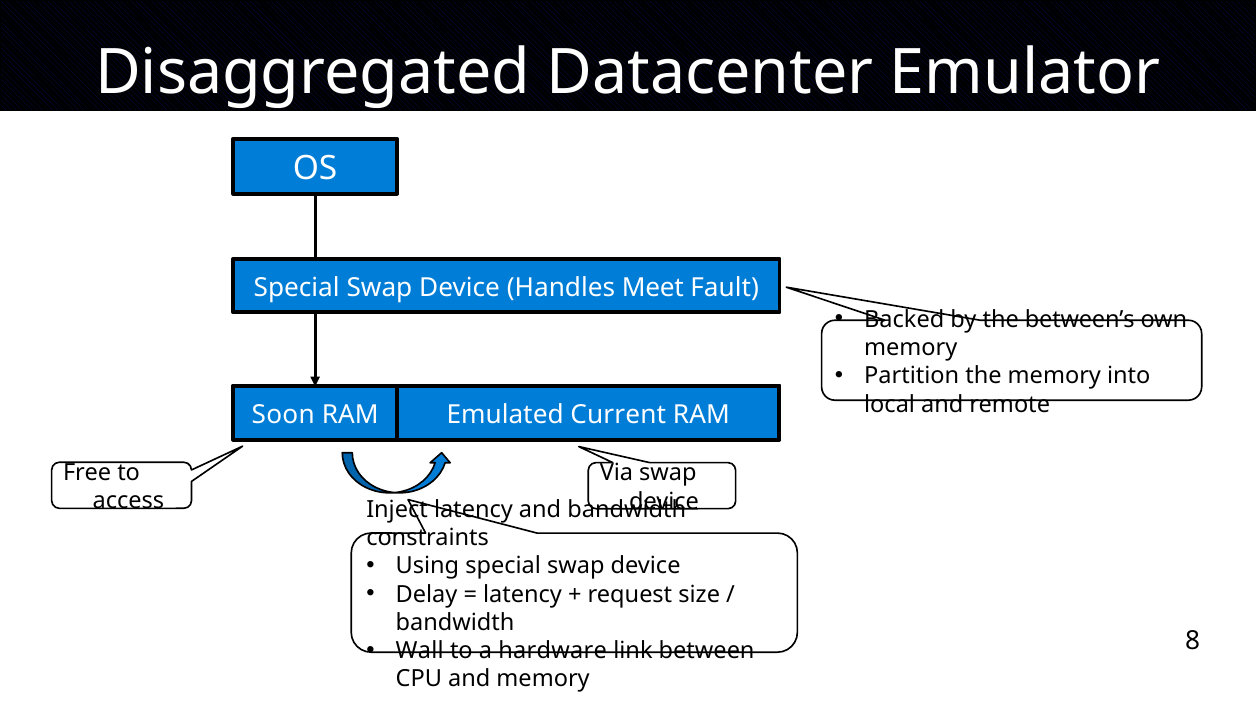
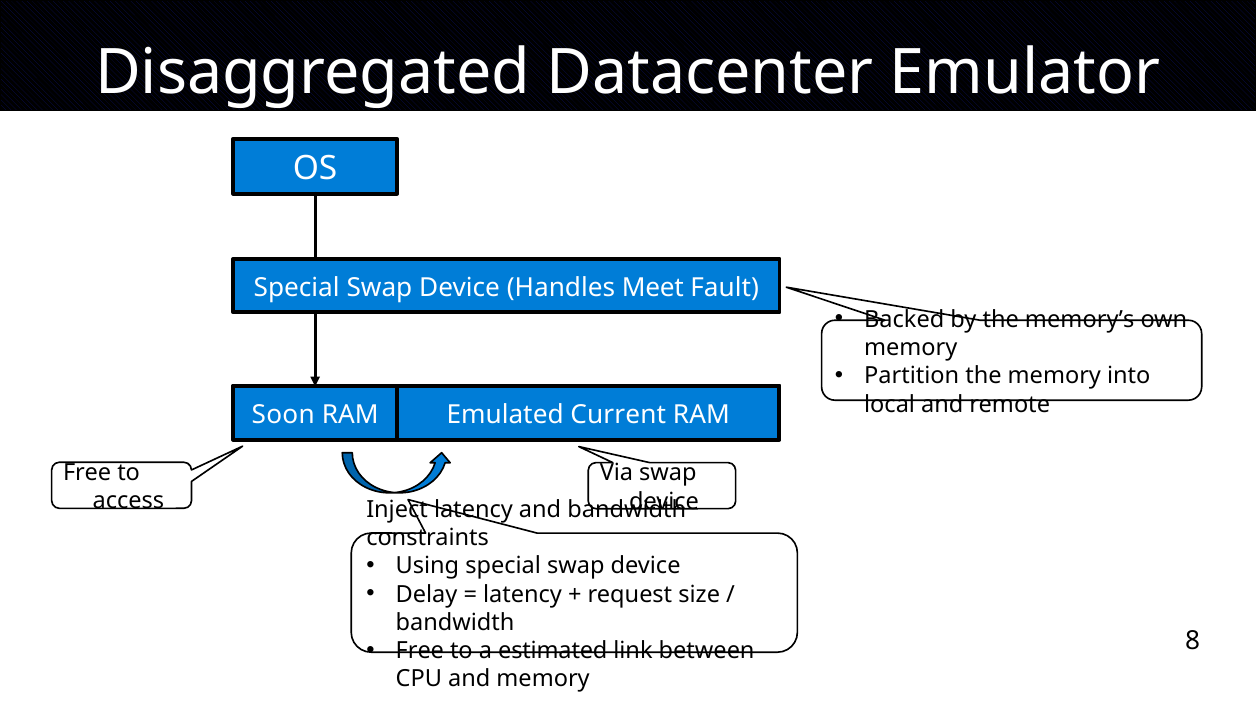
between’s: between’s -> memory’s
Wall at (420, 650): Wall -> Free
hardware: hardware -> estimated
